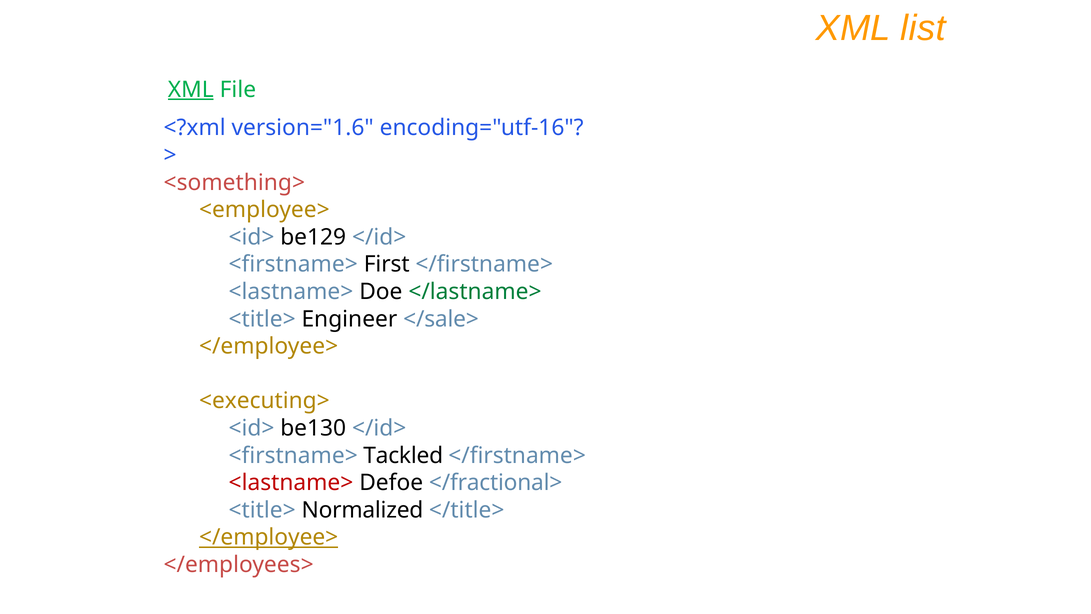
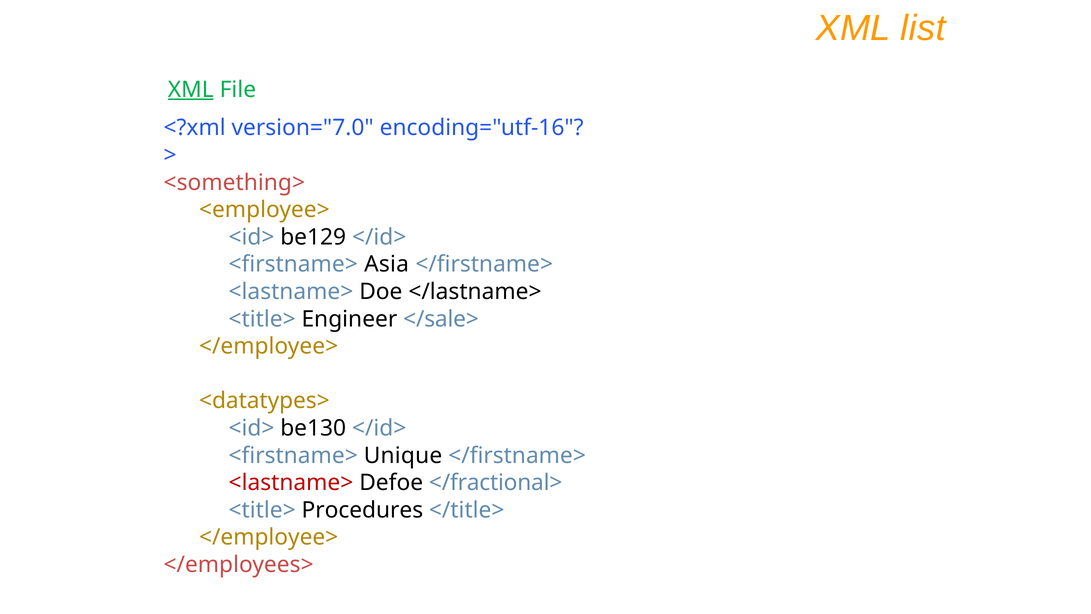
version="1.6: version="1.6 -> version="7.0
First: First -> Asia
</lastname> colour: green -> black
<executing>: <executing> -> <datatypes>
Tackled: Tackled -> Unique
Normalized: Normalized -> Procedures
</employee> at (269, 537) underline: present -> none
